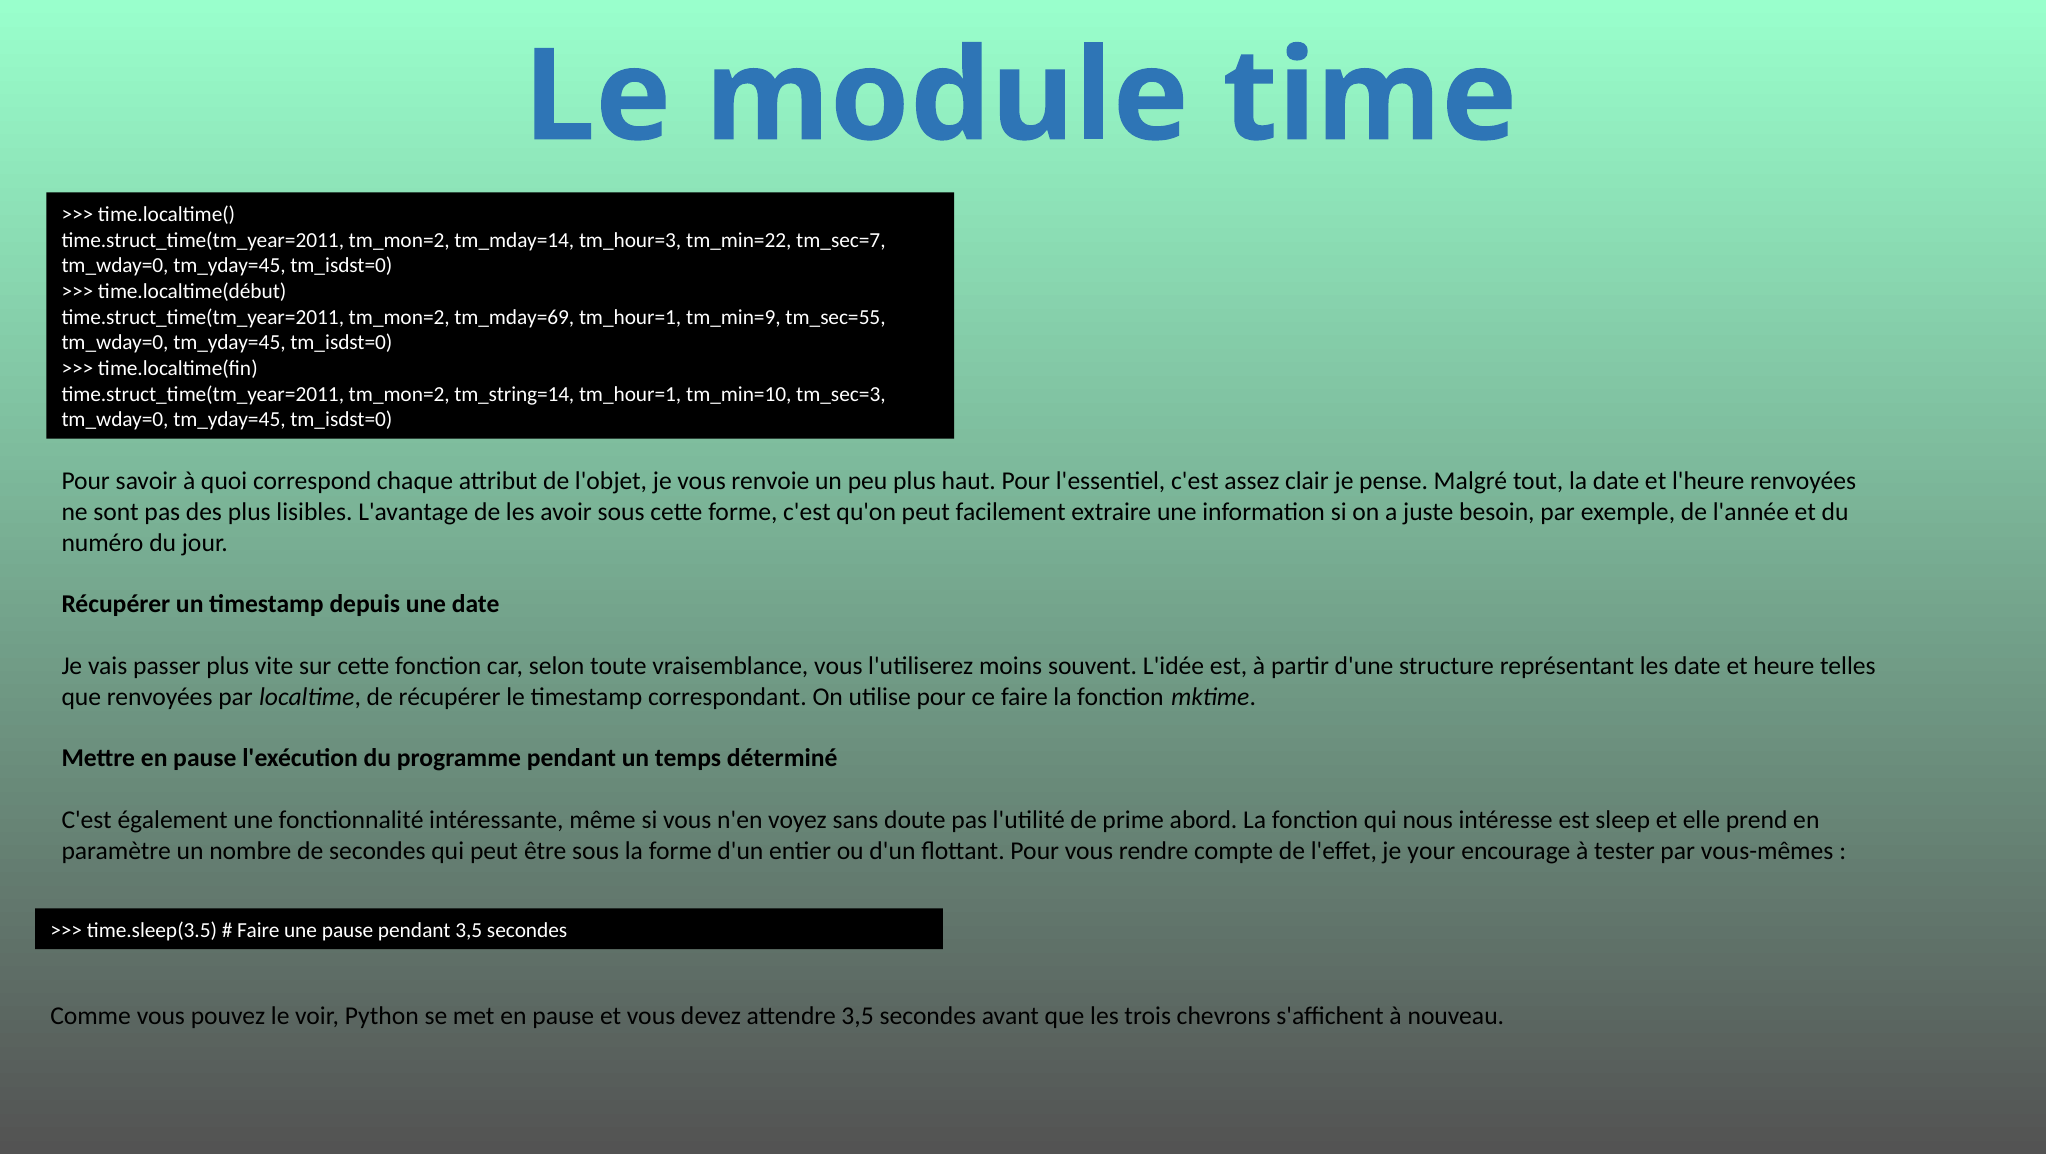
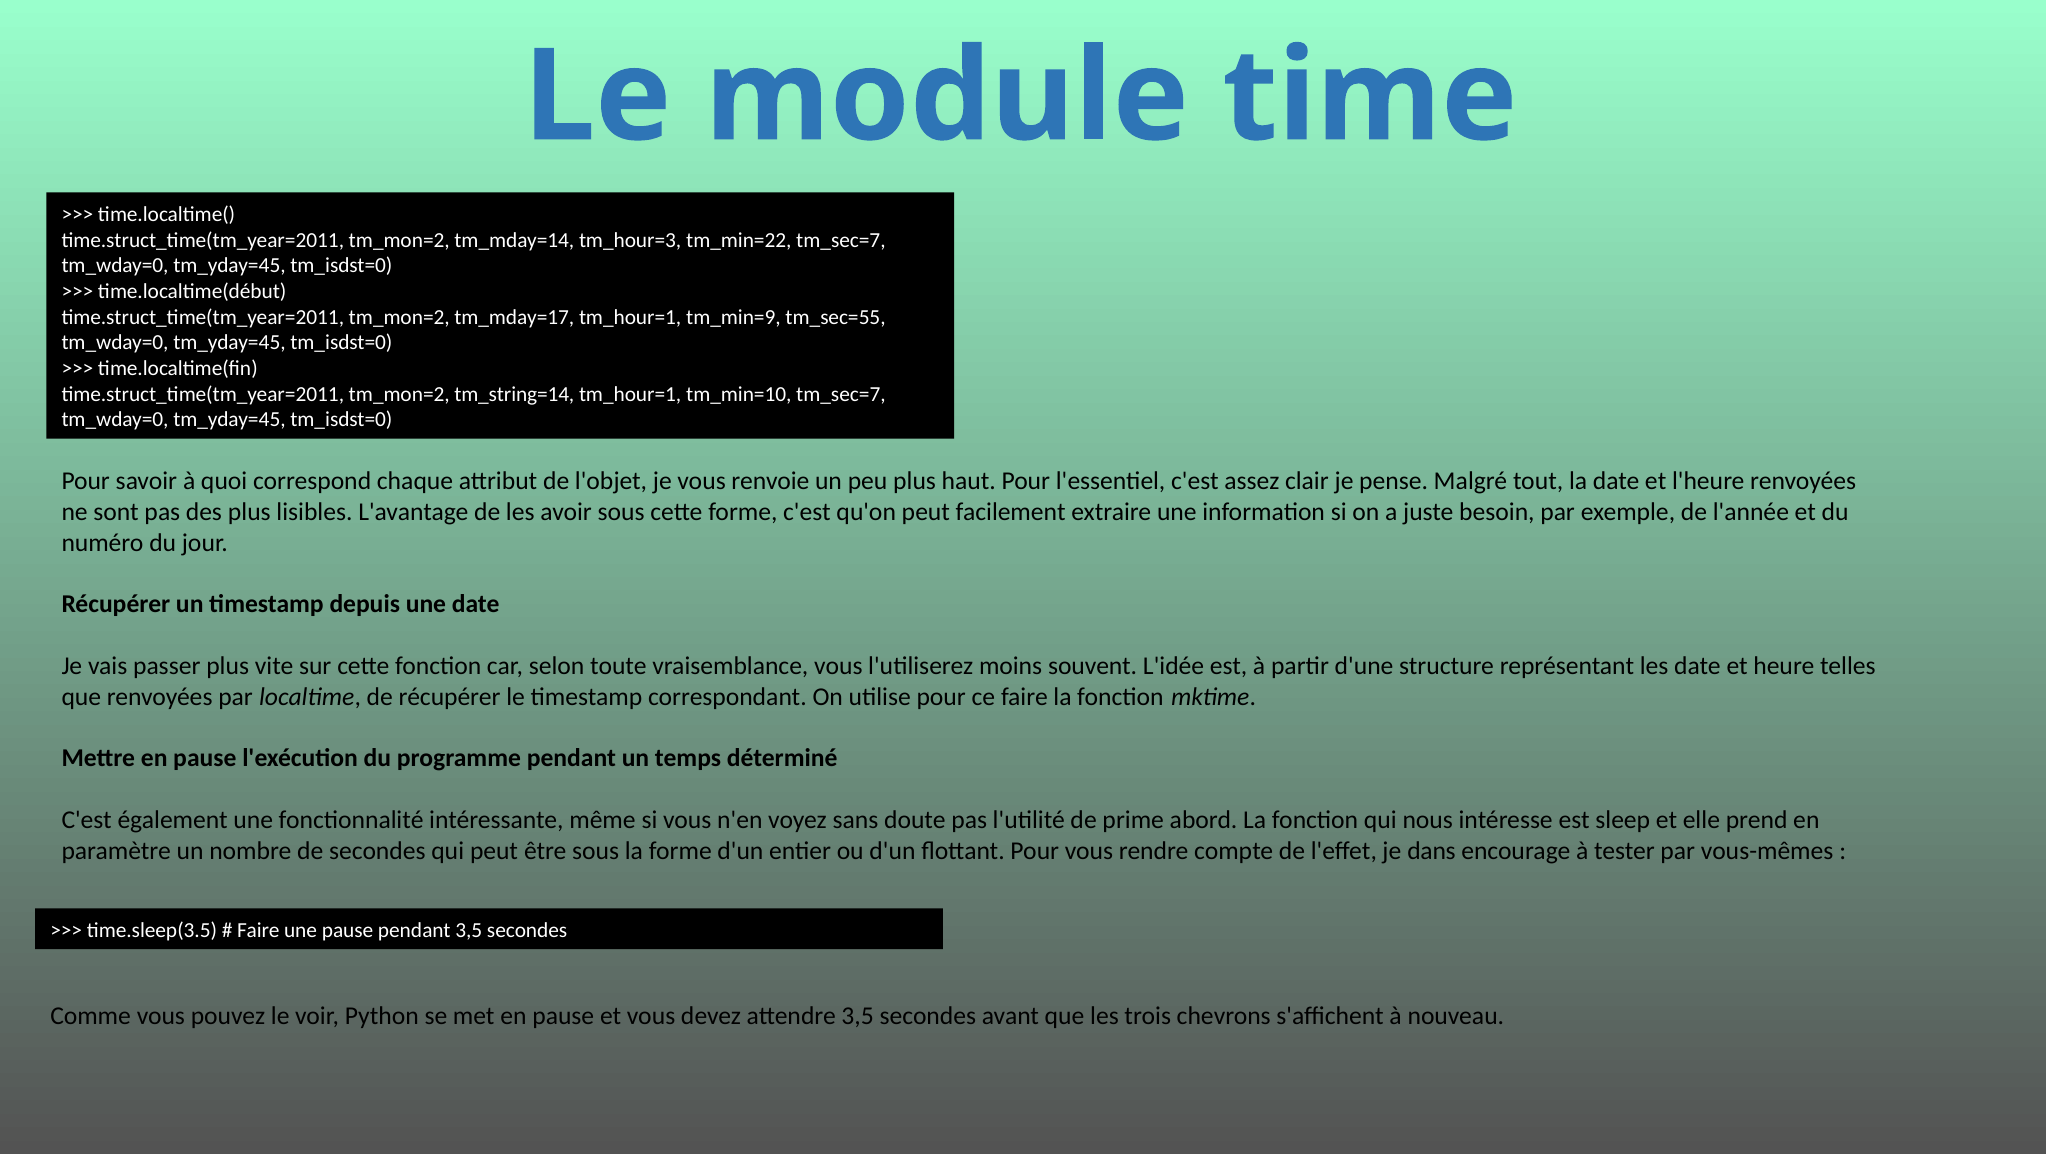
tm_mday=69: tm_mday=69 -> tm_mday=17
tm_min=10 tm_sec=3: tm_sec=3 -> tm_sec=7
your: your -> dans
